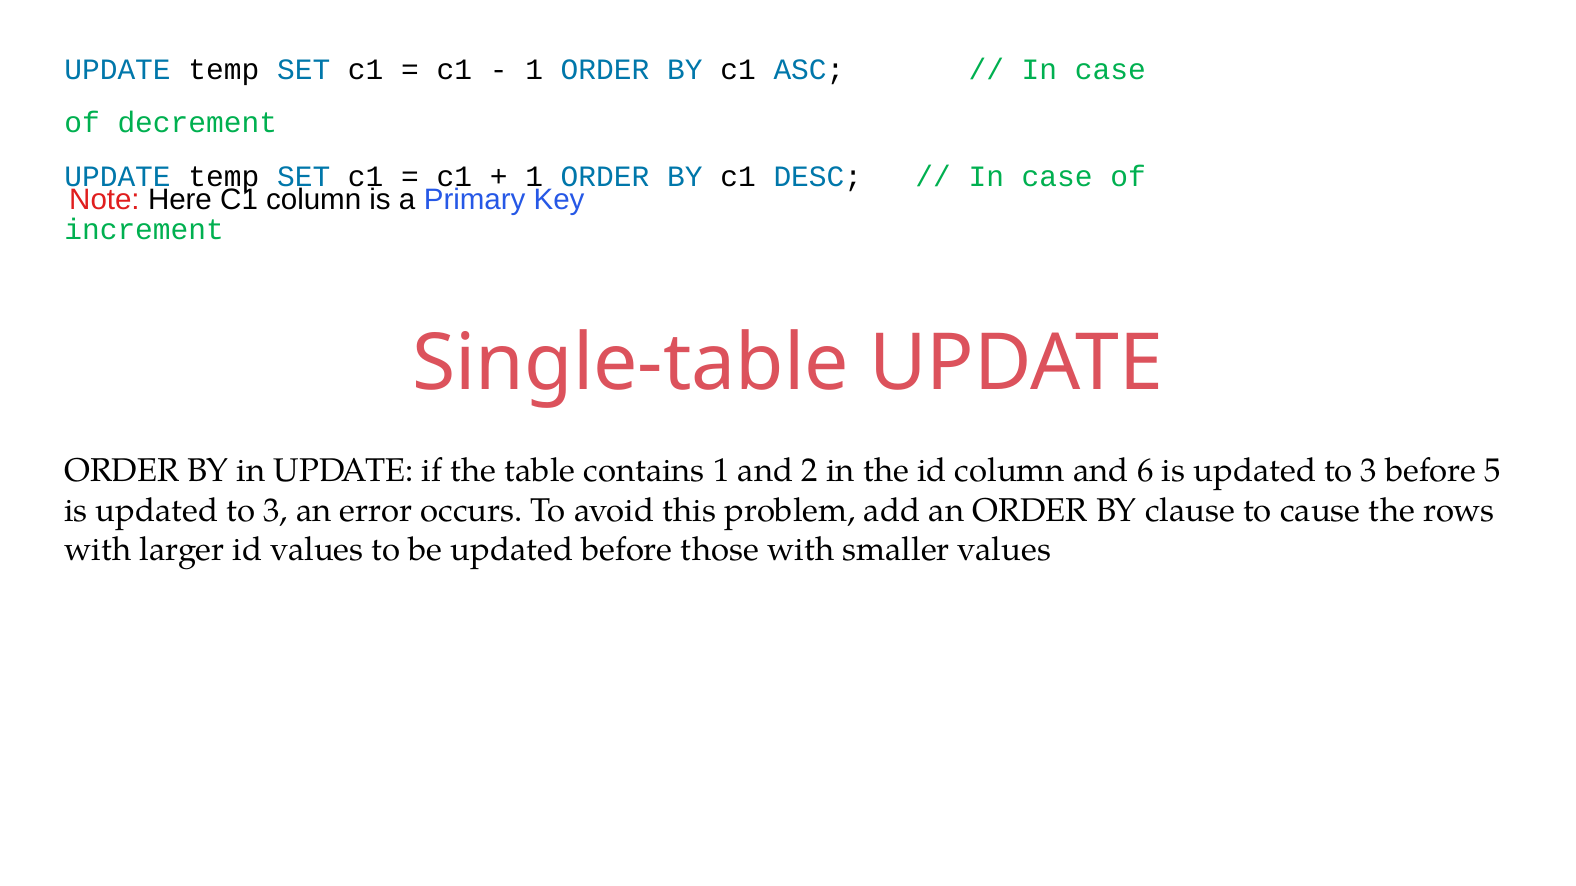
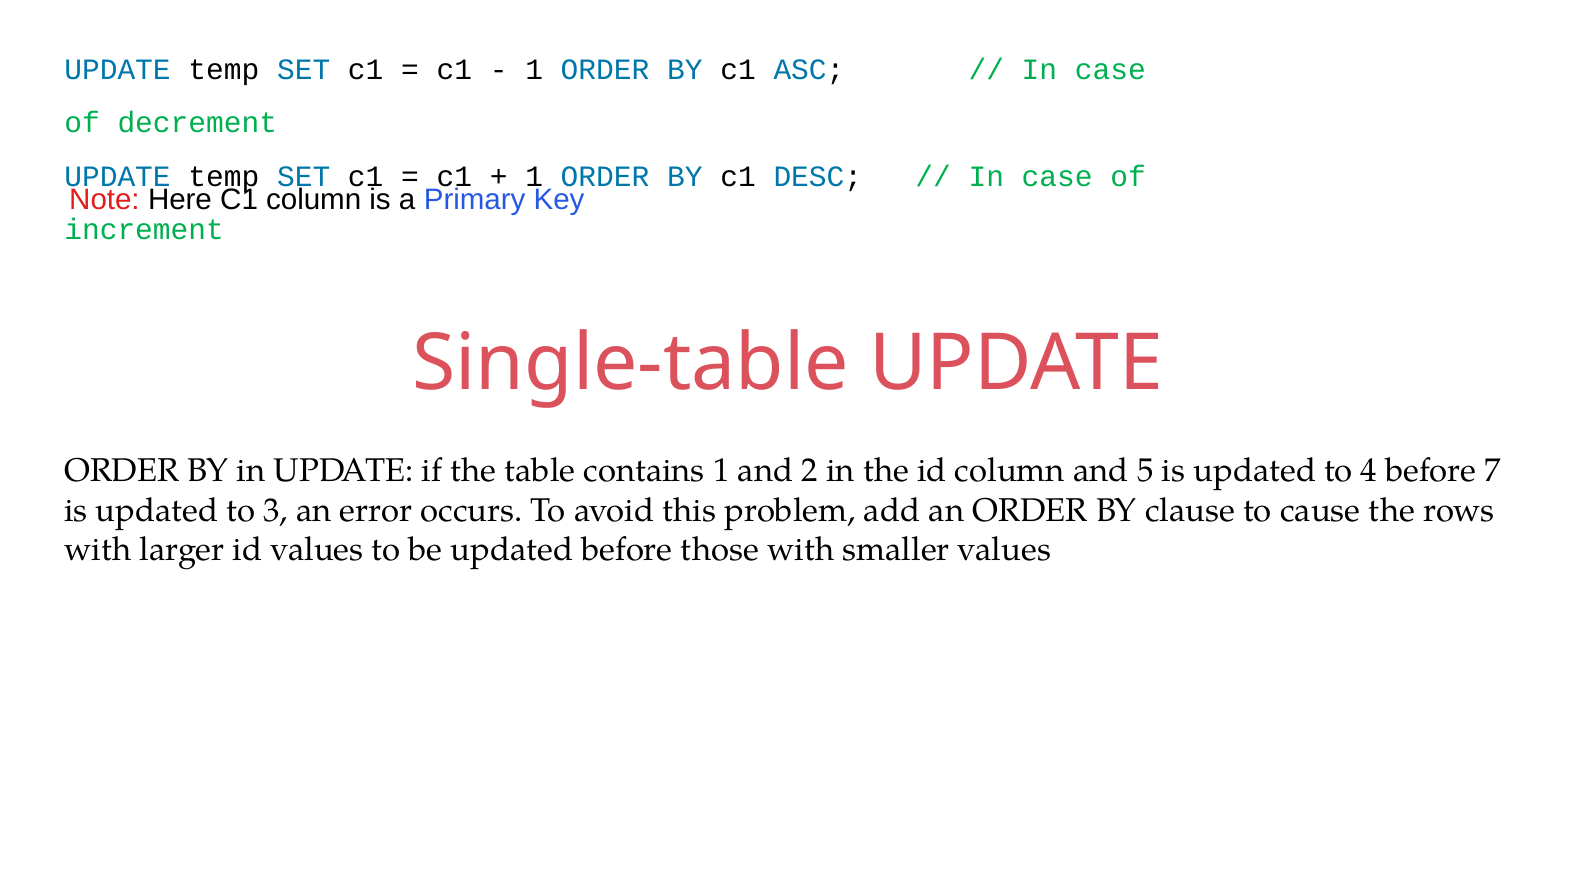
6: 6 -> 5
3 at (1369, 471): 3 -> 4
5: 5 -> 7
